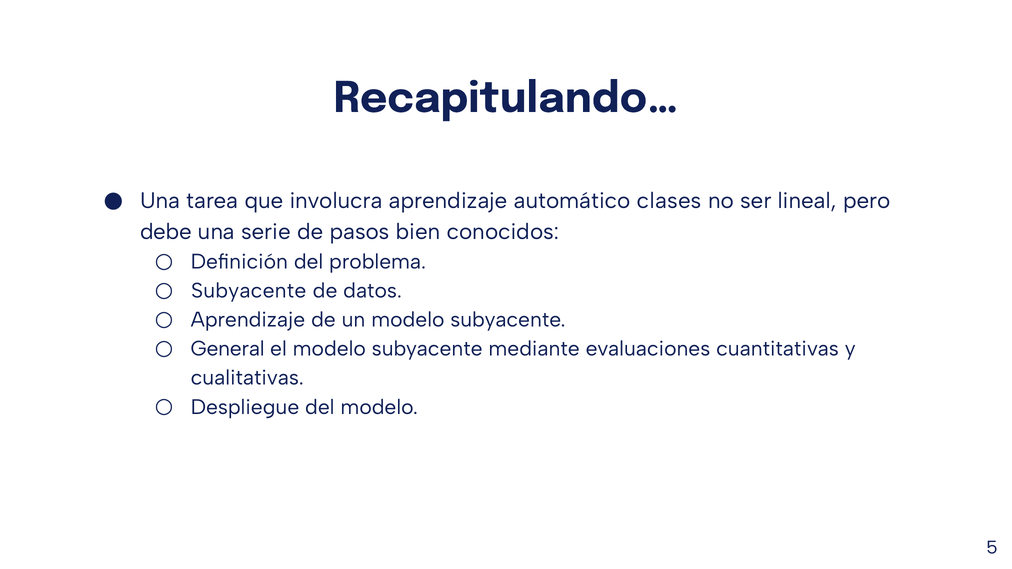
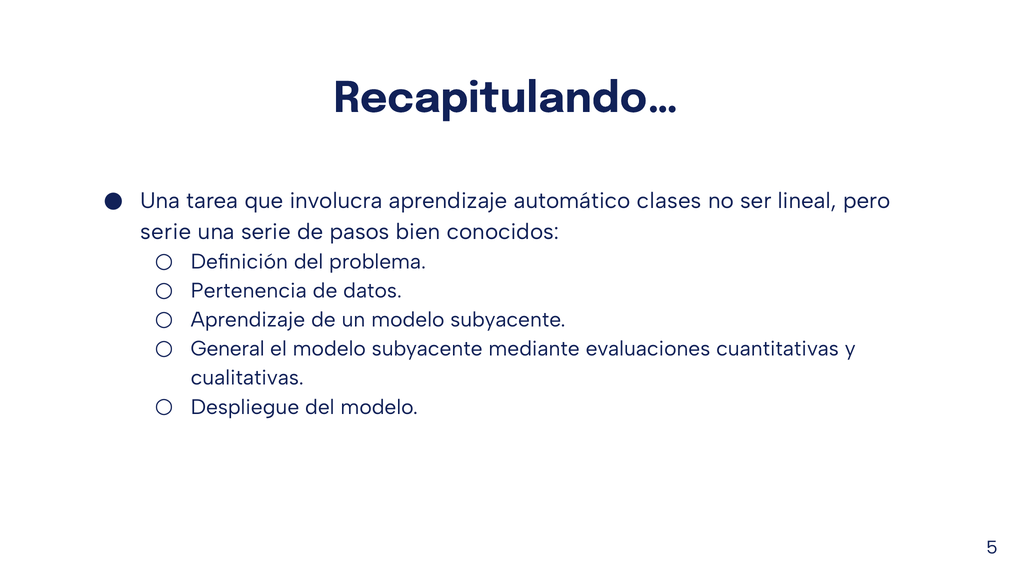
debe at (166, 232): debe -> serie
Subyacente at (249, 291): Subyacente -> Pertenencia
